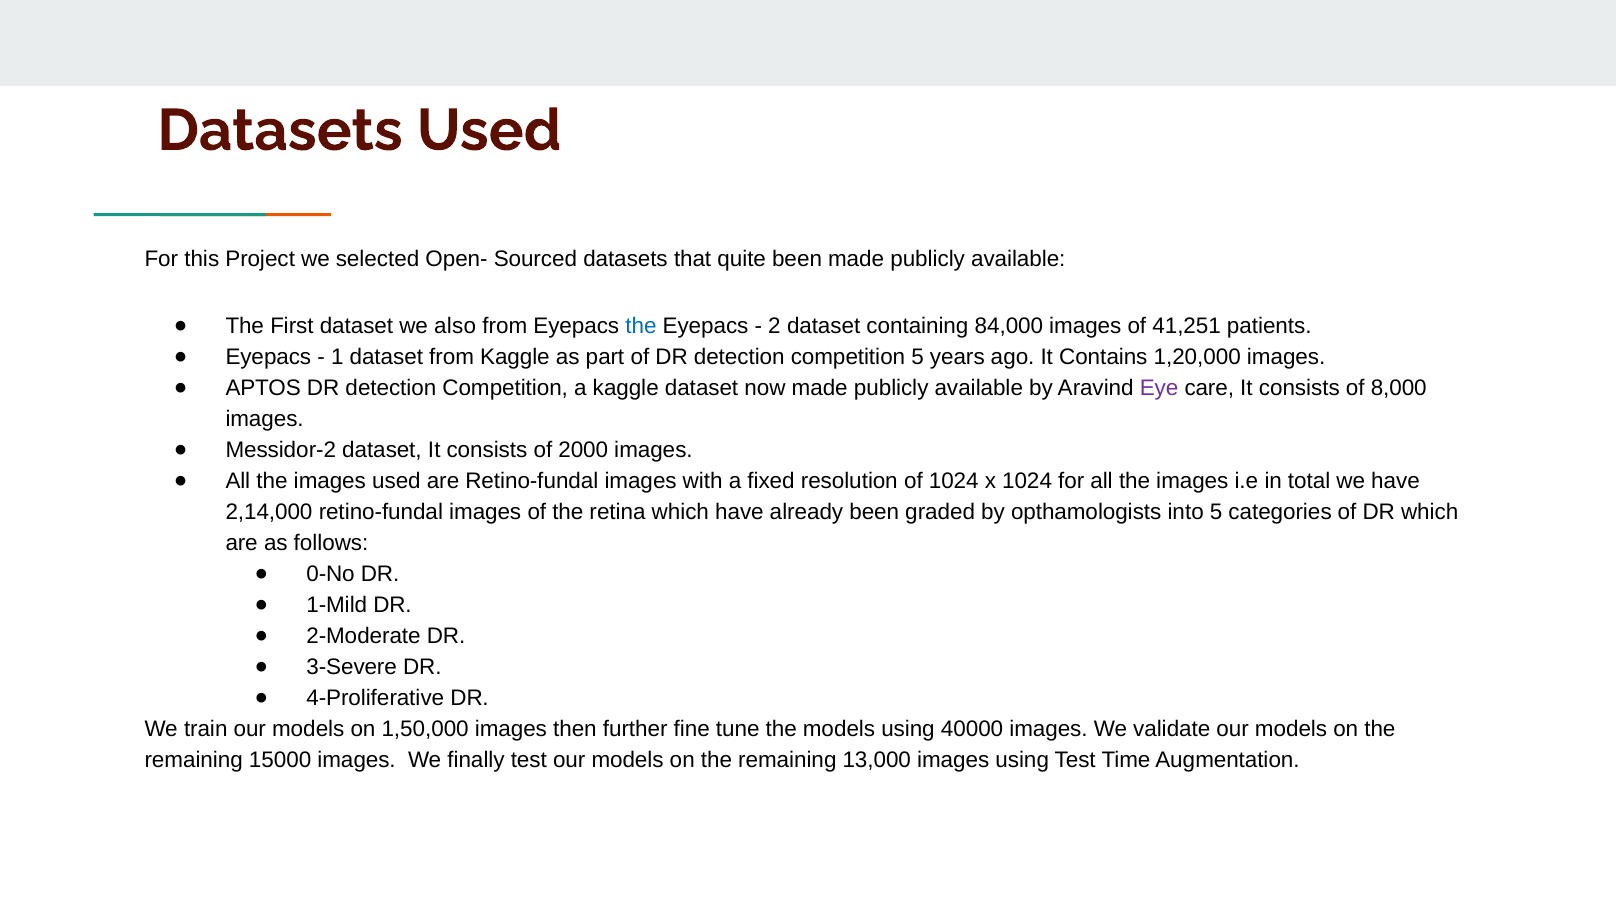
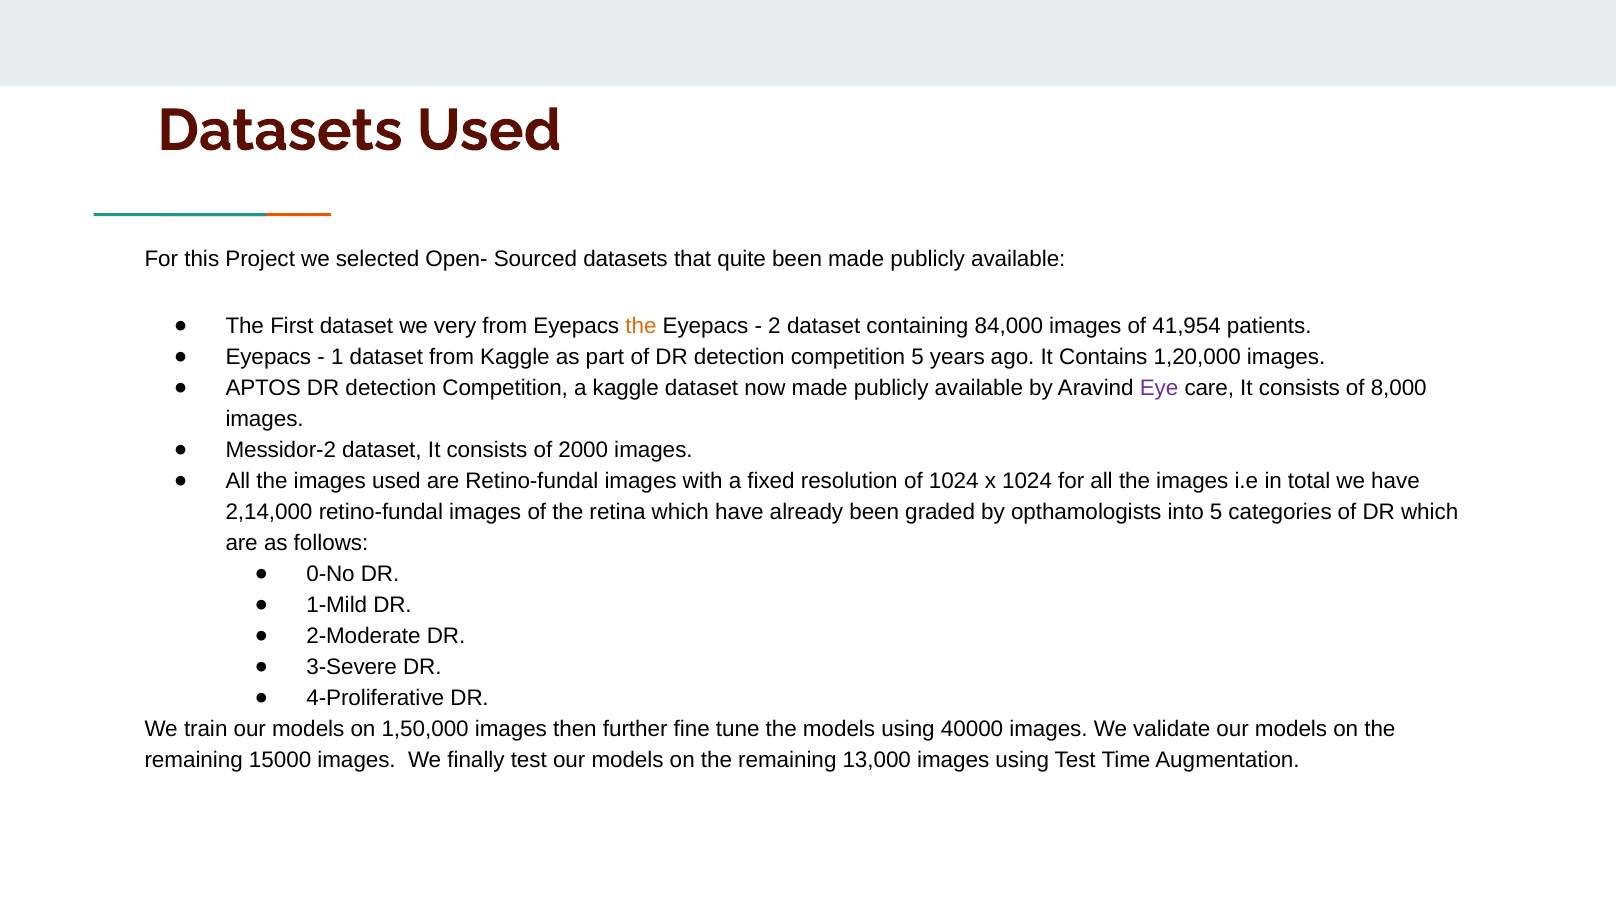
also: also -> very
the at (641, 326) colour: blue -> orange
41,251: 41,251 -> 41,954
